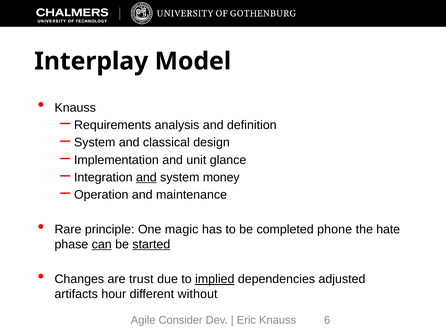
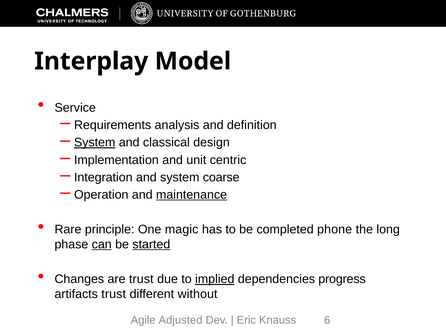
Knauss at (75, 108): Knauss -> Service
System at (95, 142) underline: none -> present
glance: glance -> centric
and at (146, 177) underline: present -> none
money: money -> coarse
maintenance underline: none -> present
hate: hate -> long
adjusted: adjusted -> progress
artifacts hour: hour -> trust
Consider: Consider -> Adjusted
